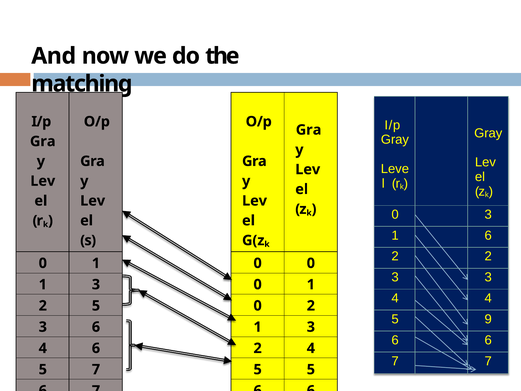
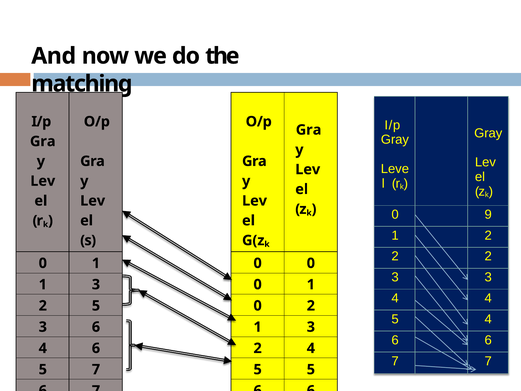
0 3: 3 -> 9
6 at (488, 235): 6 -> 2
5 9: 9 -> 4
